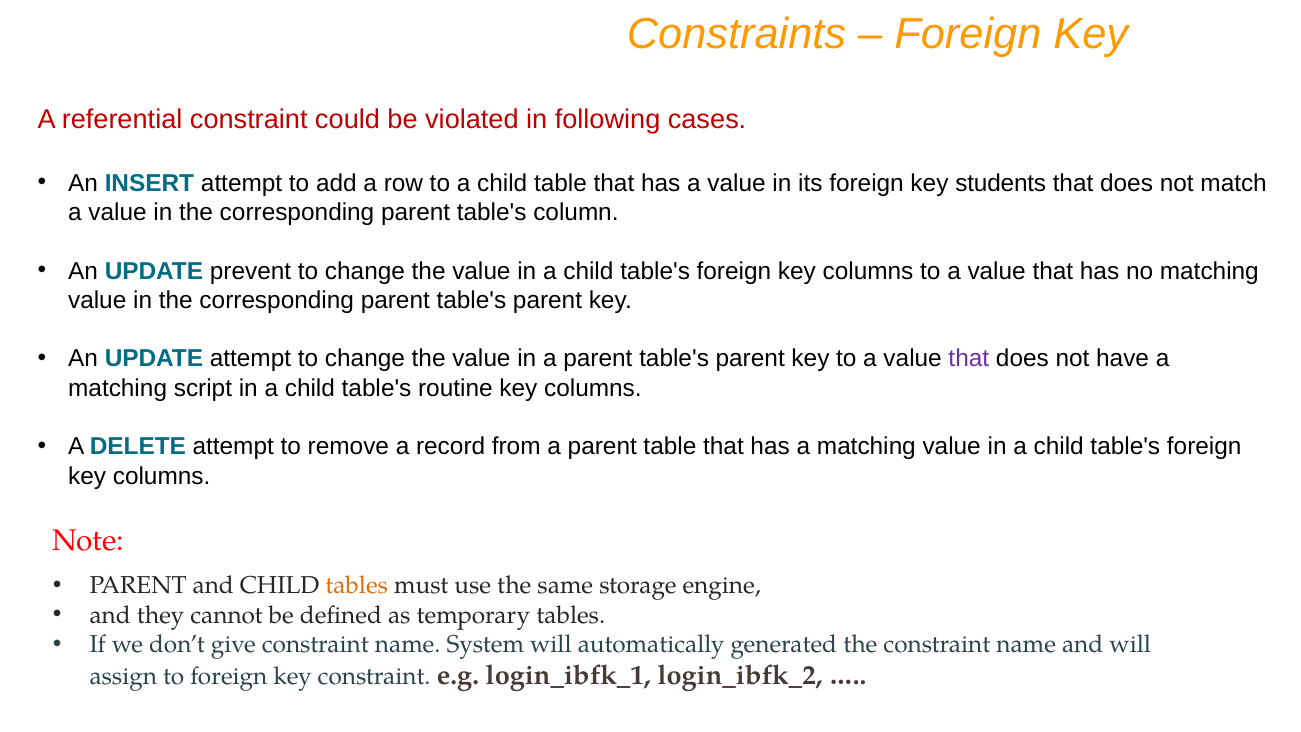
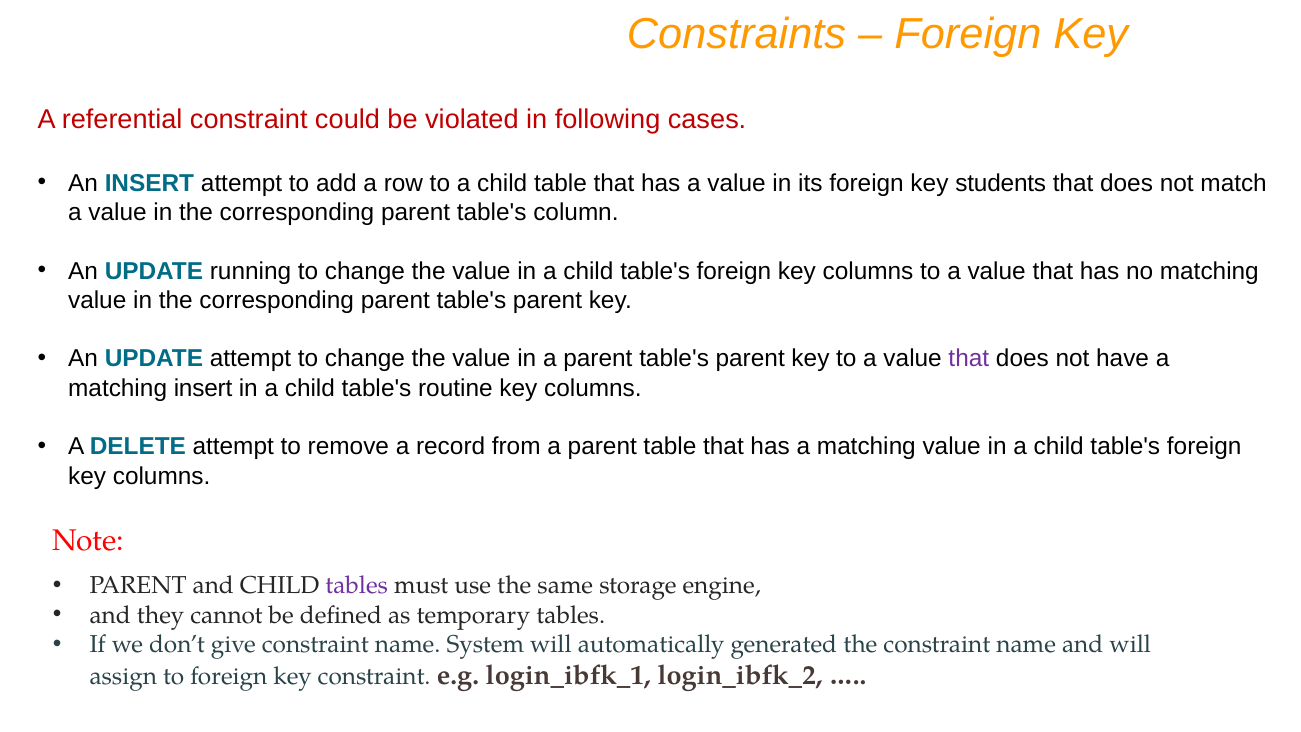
prevent: prevent -> running
matching script: script -> insert
tables at (357, 586) colour: orange -> purple
